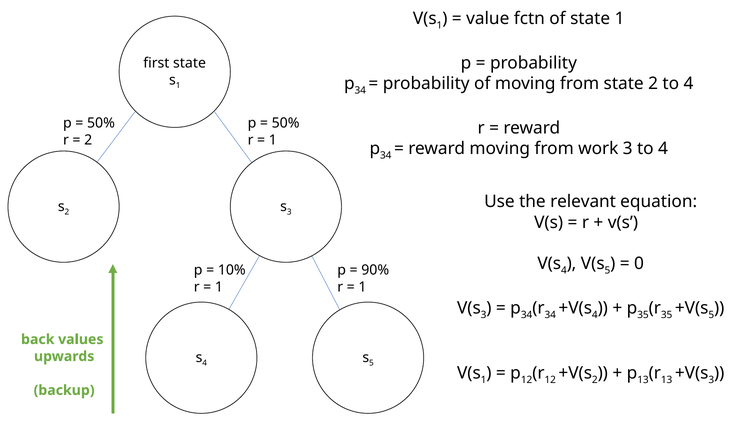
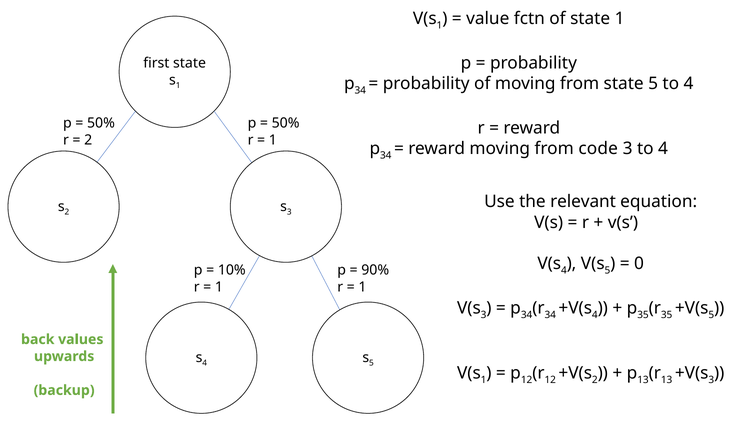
state 2: 2 -> 5
work: work -> code
